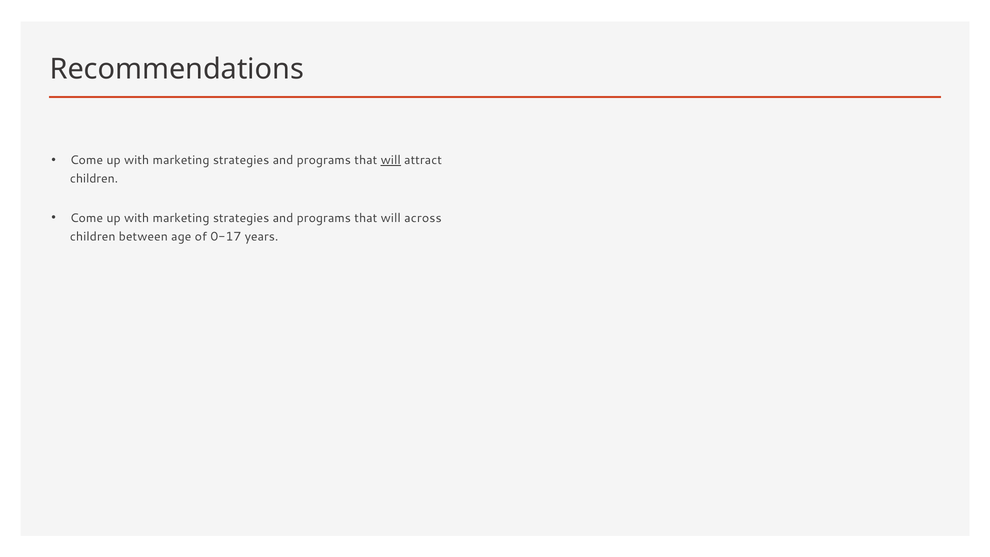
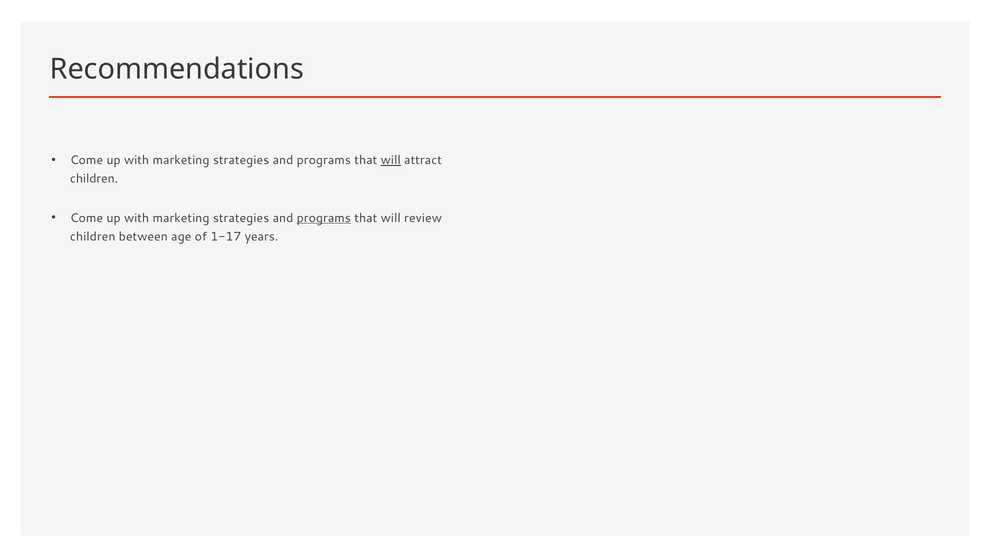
programs at (324, 218) underline: none -> present
across: across -> review
0-17: 0-17 -> 1-17
